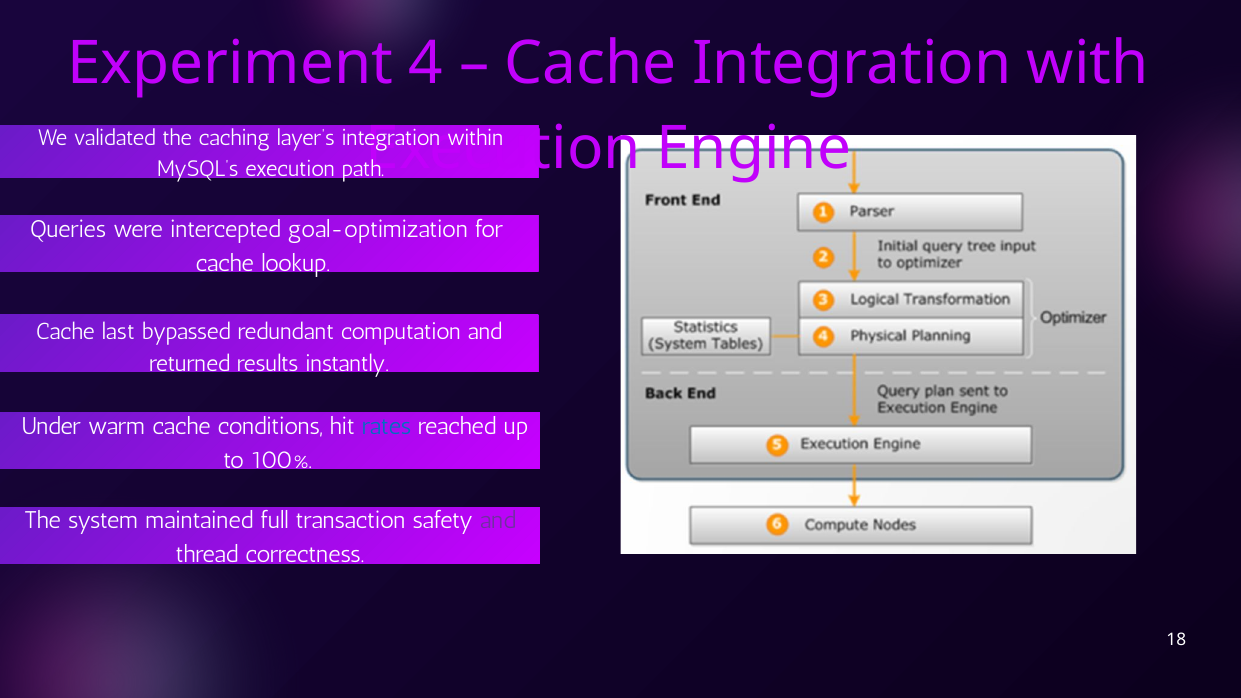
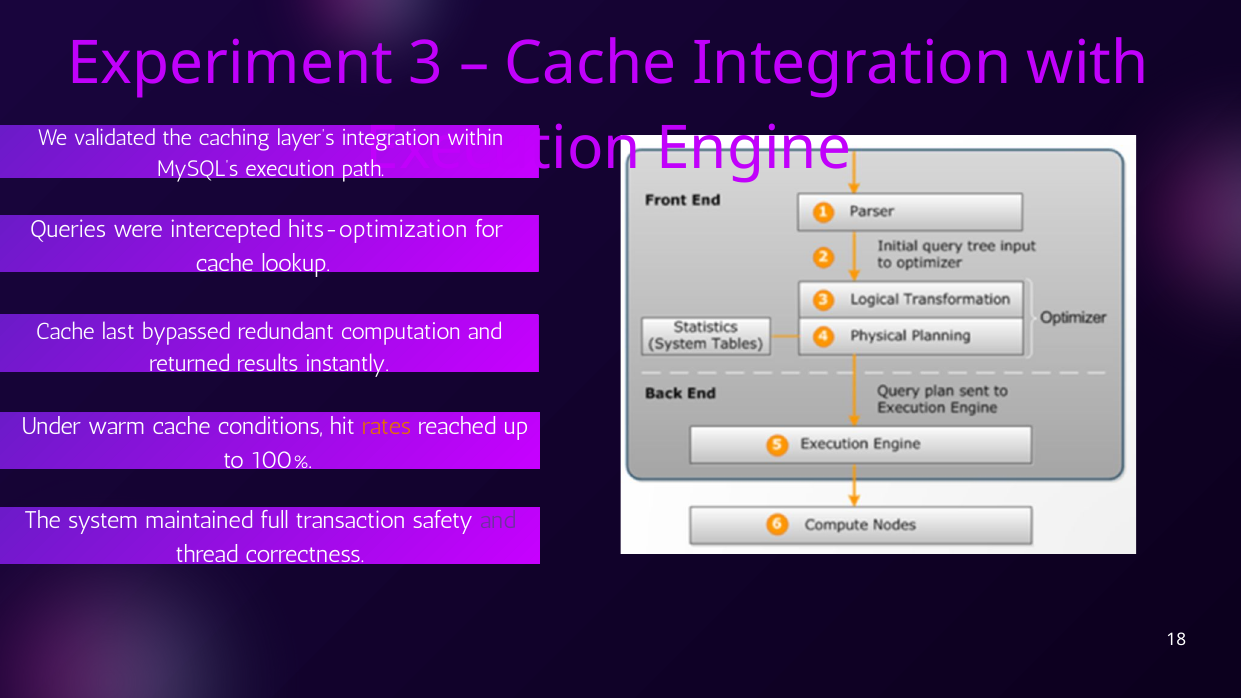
4: 4 -> 3
goal-optimization: goal-optimization -> hits-optimization
rates colour: blue -> orange
